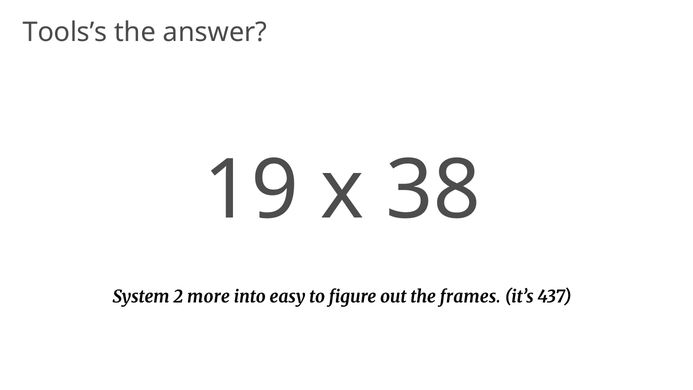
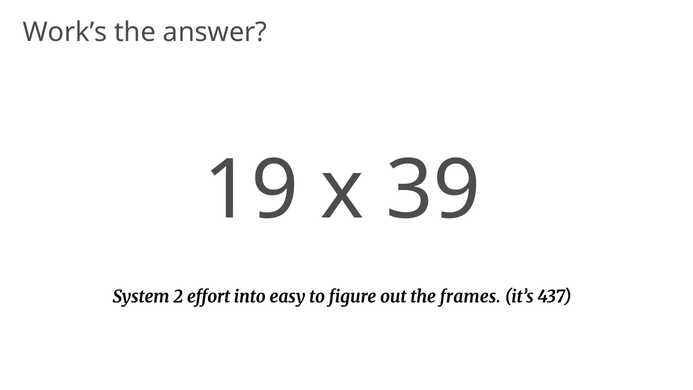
Tools’s: Tools’s -> Work’s
38: 38 -> 39
more: more -> effort
